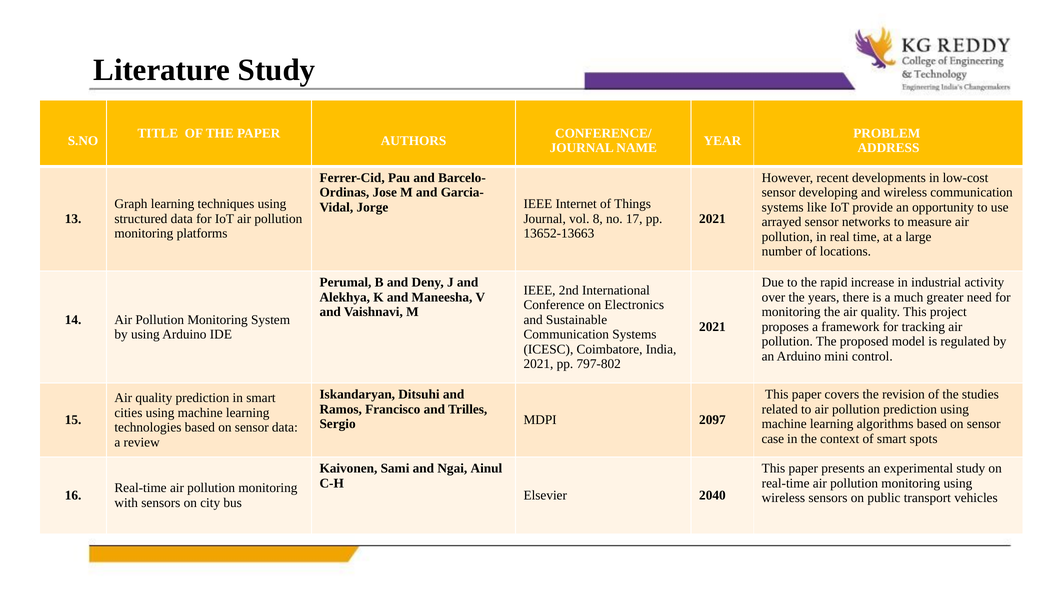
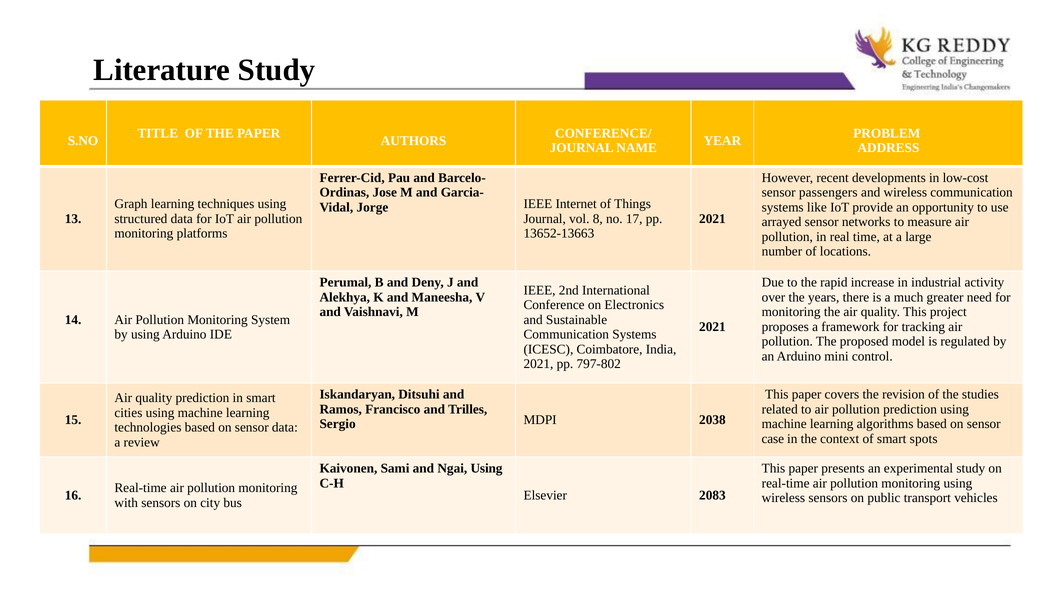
developing: developing -> passengers
2097: 2097 -> 2038
Ngai Ainul: Ainul -> Using
2040: 2040 -> 2083
